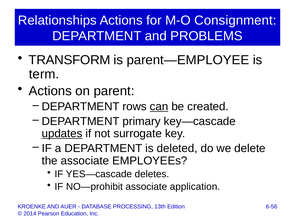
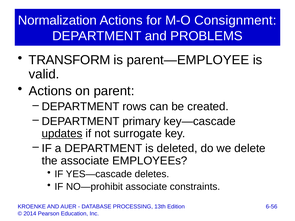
Relationships: Relationships -> Normalization
term: term -> valid
can underline: present -> none
application: application -> constraints
